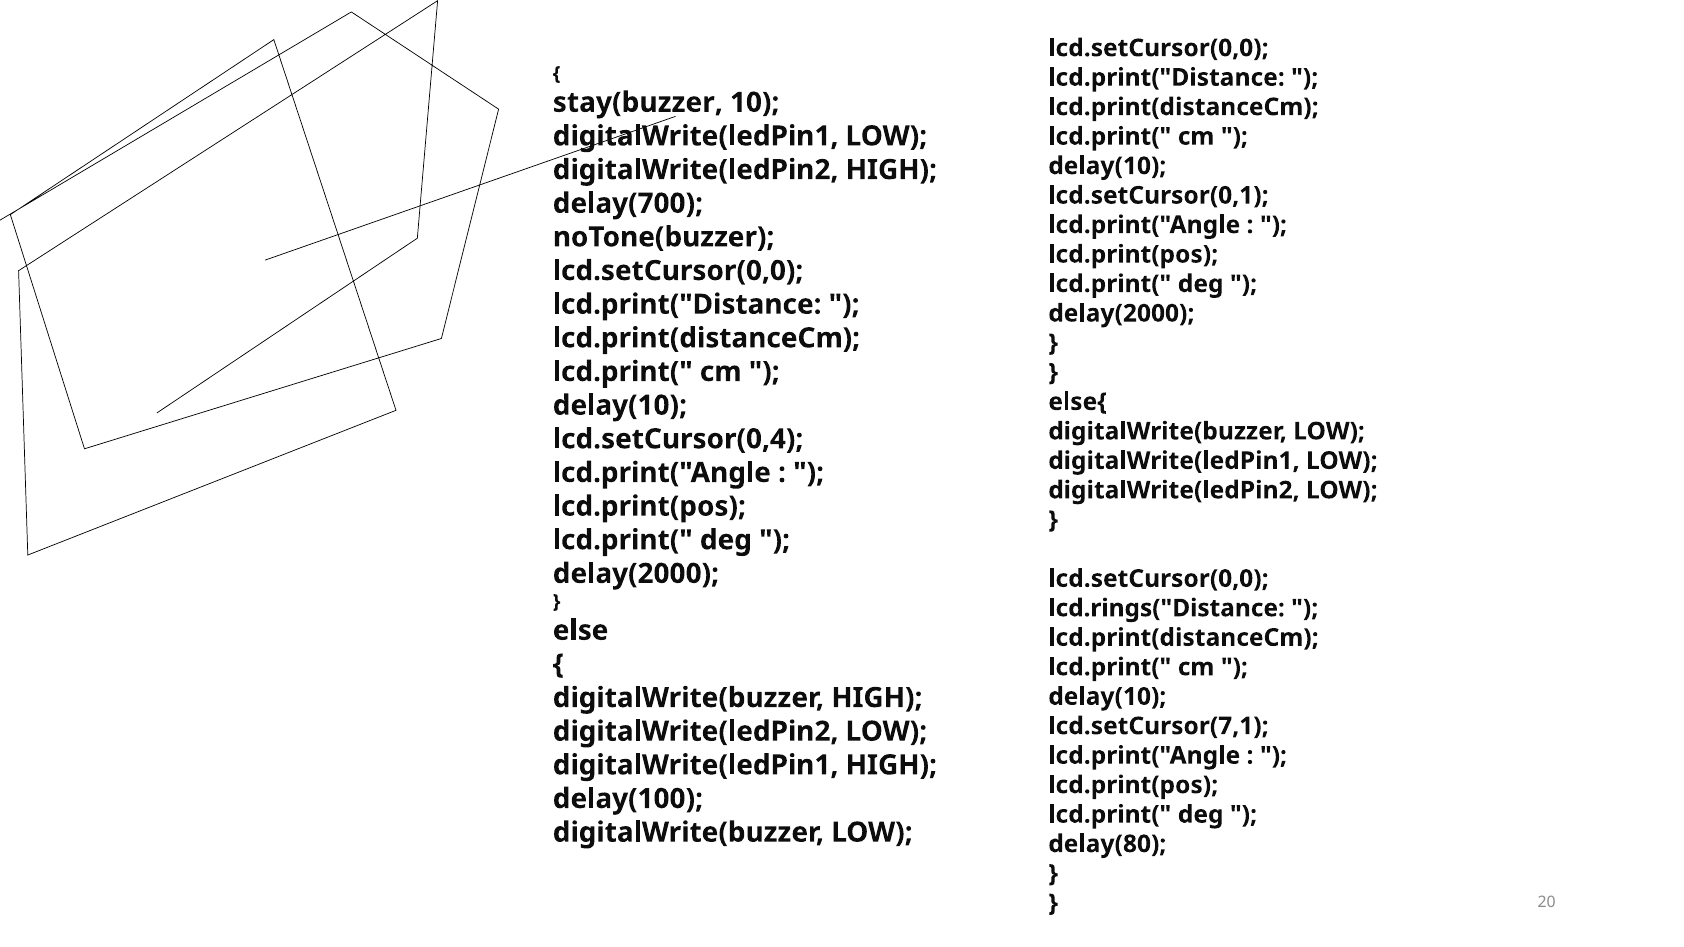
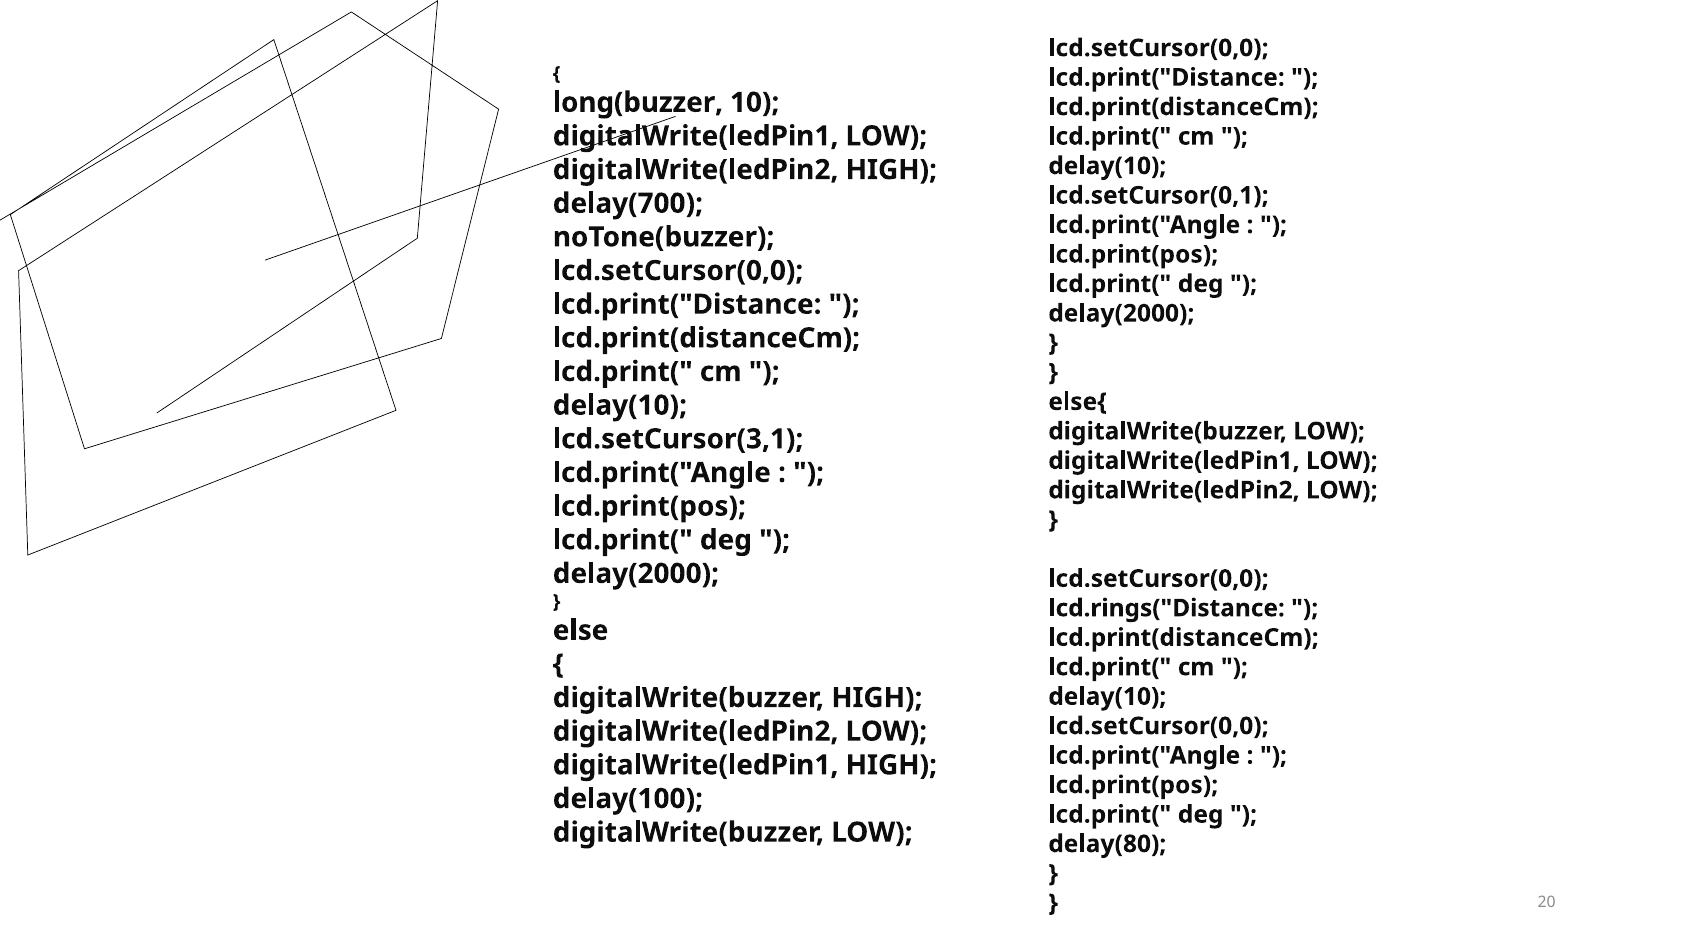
stay(buzzer: stay(buzzer -> long(buzzer
lcd.setCursor(0,4: lcd.setCursor(0,4 -> lcd.setCursor(3,1
lcd.setCursor(7,1 at (1158, 726): lcd.setCursor(7,1 -> lcd.setCursor(0,0
